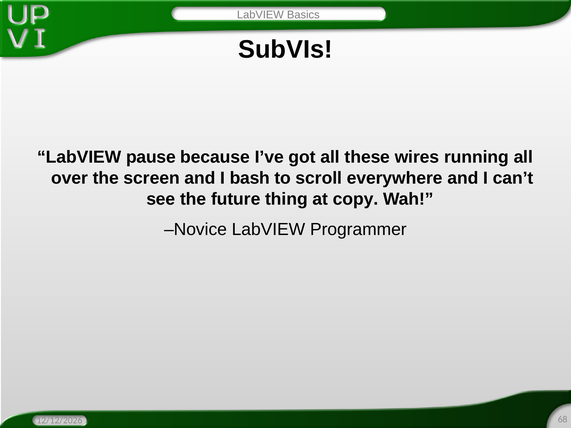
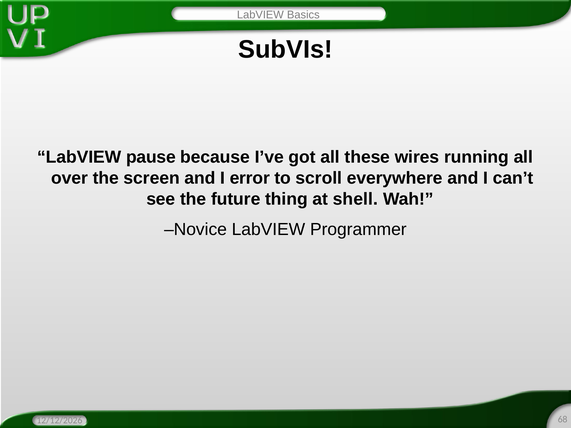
bash: bash -> error
copy: copy -> shell
